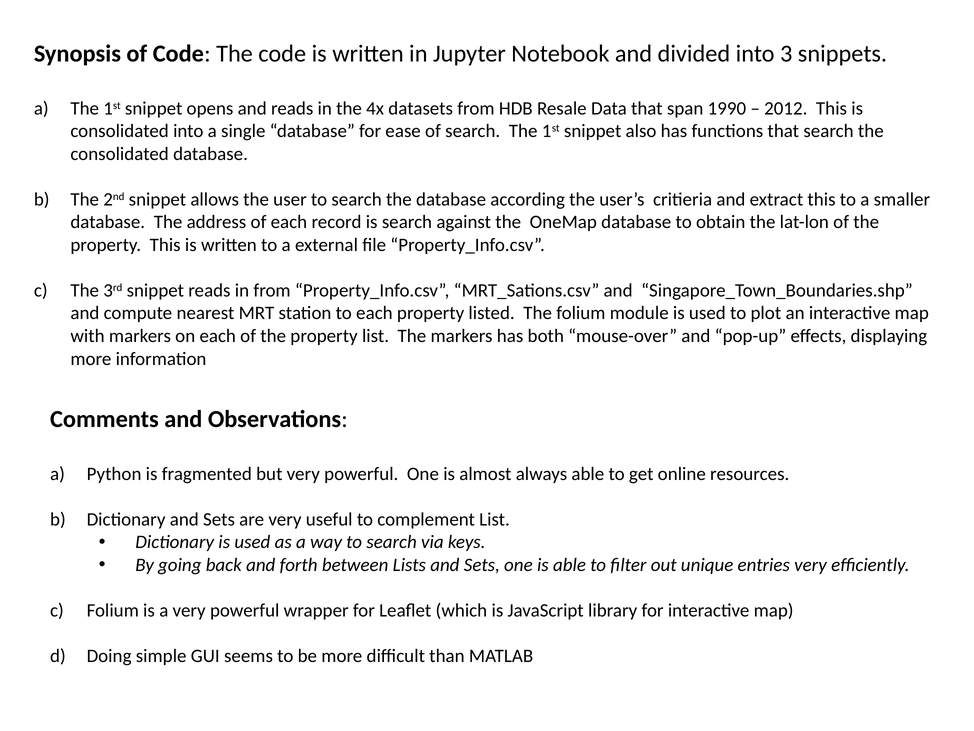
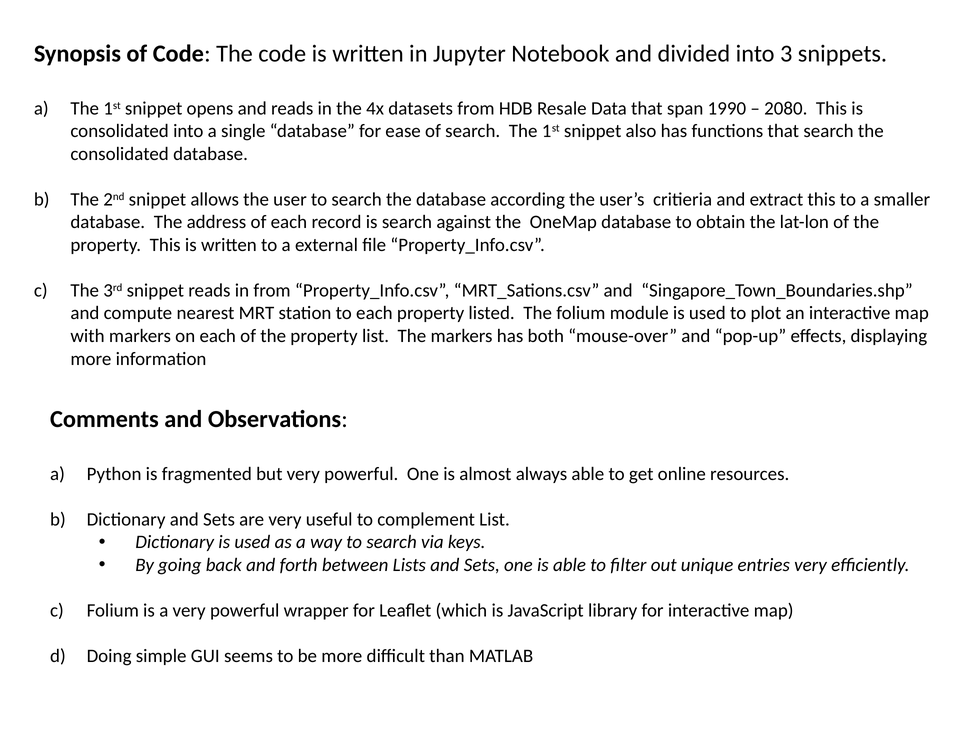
2012: 2012 -> 2080
